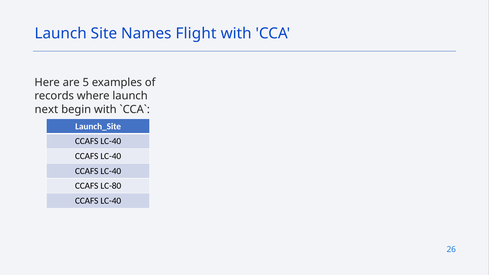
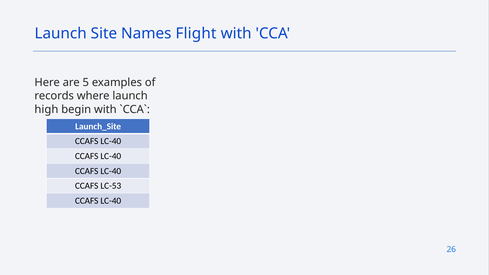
next: next -> high
LC-80: LC-80 -> LC-53
